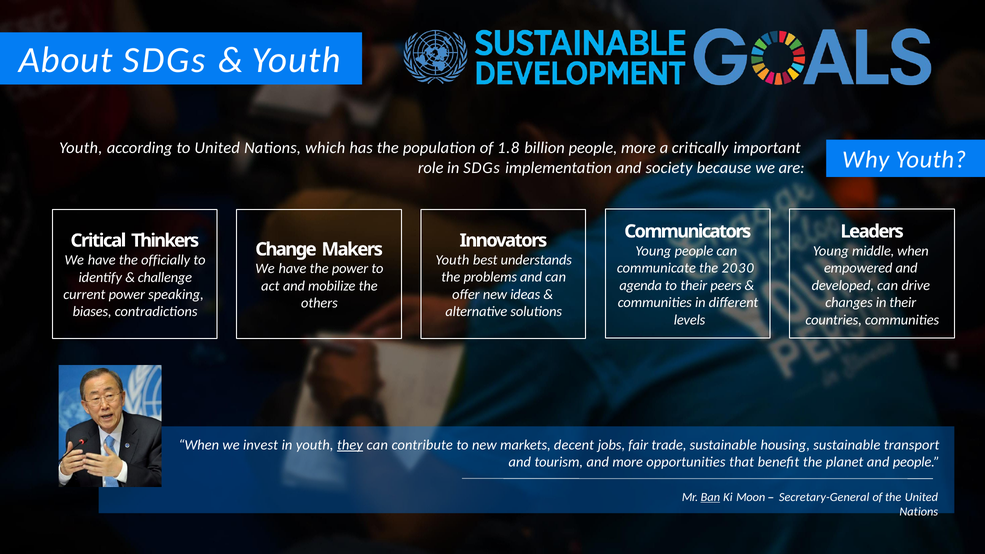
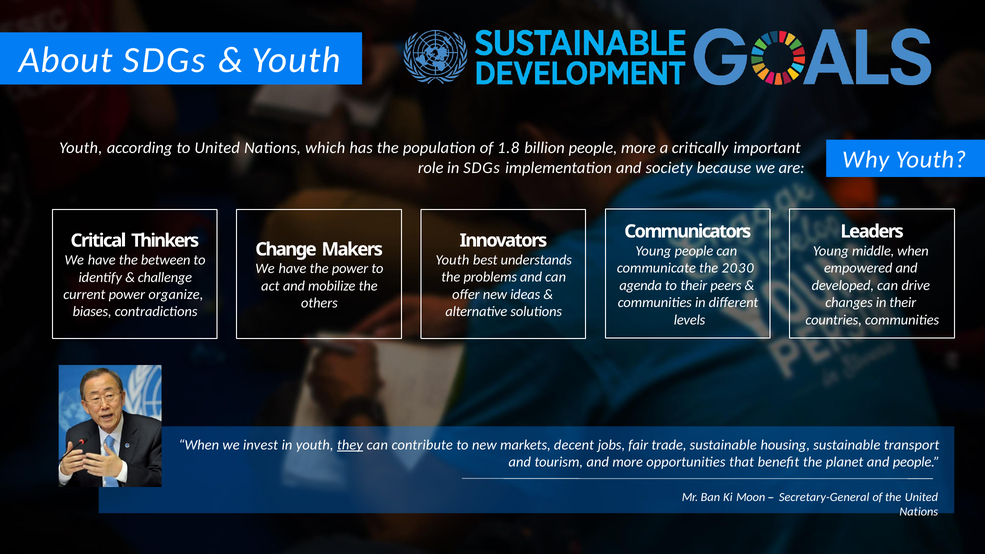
officially: officially -> between
speaking: speaking -> organize
Ban underline: present -> none
